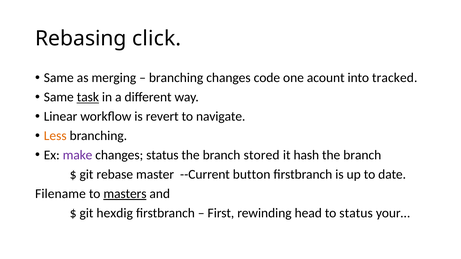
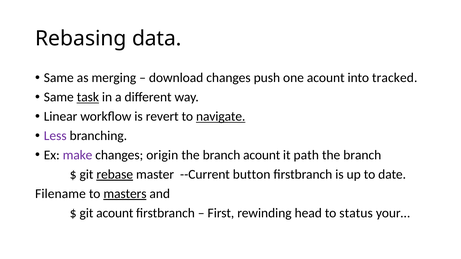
click: click -> data
branching at (176, 78): branching -> download
code: code -> push
navigate underline: none -> present
Less colour: orange -> purple
changes status: status -> origin
branch stored: stored -> acount
hash: hash -> path
rebase underline: none -> present
git hexdig: hexdig -> acount
